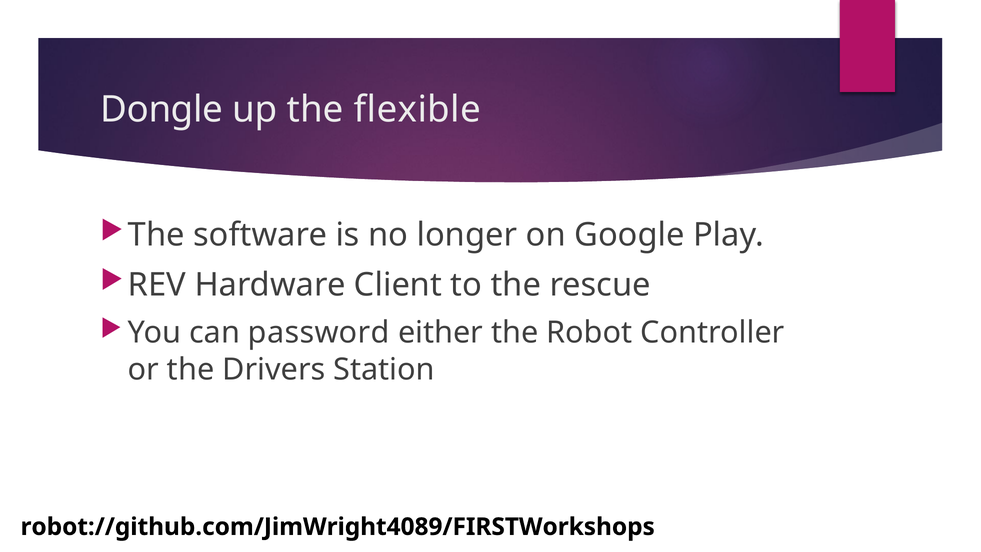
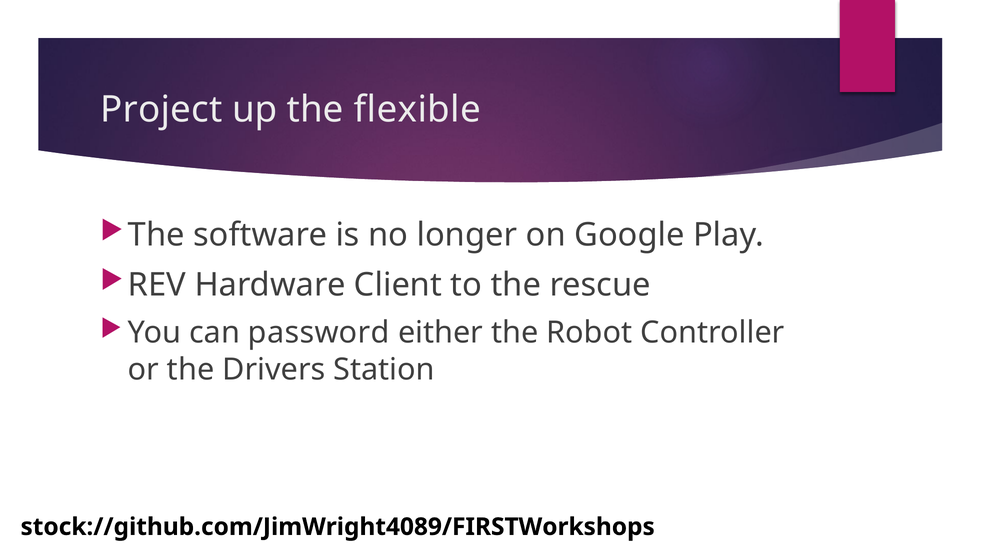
Dongle: Dongle -> Project
robot://github.com/JimWright4089/FIRSTWorkshops: robot://github.com/JimWright4089/FIRSTWorkshops -> stock://github.com/JimWright4089/FIRSTWorkshops
